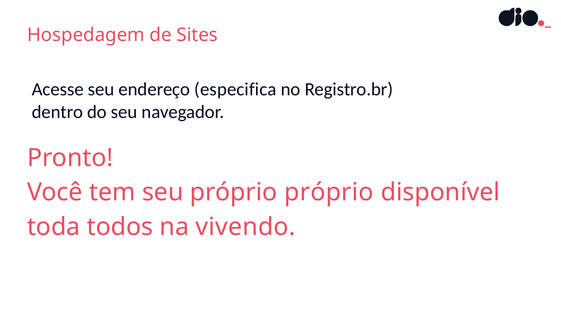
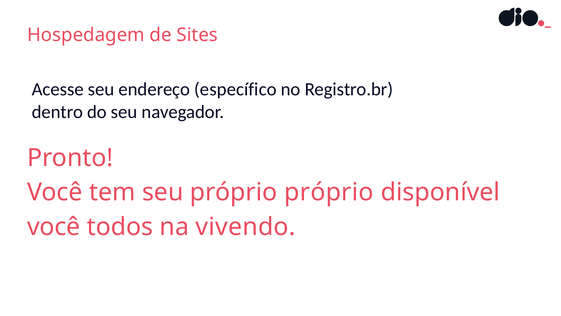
especifica: especifica -> específico
toda at (54, 227): toda -> você
